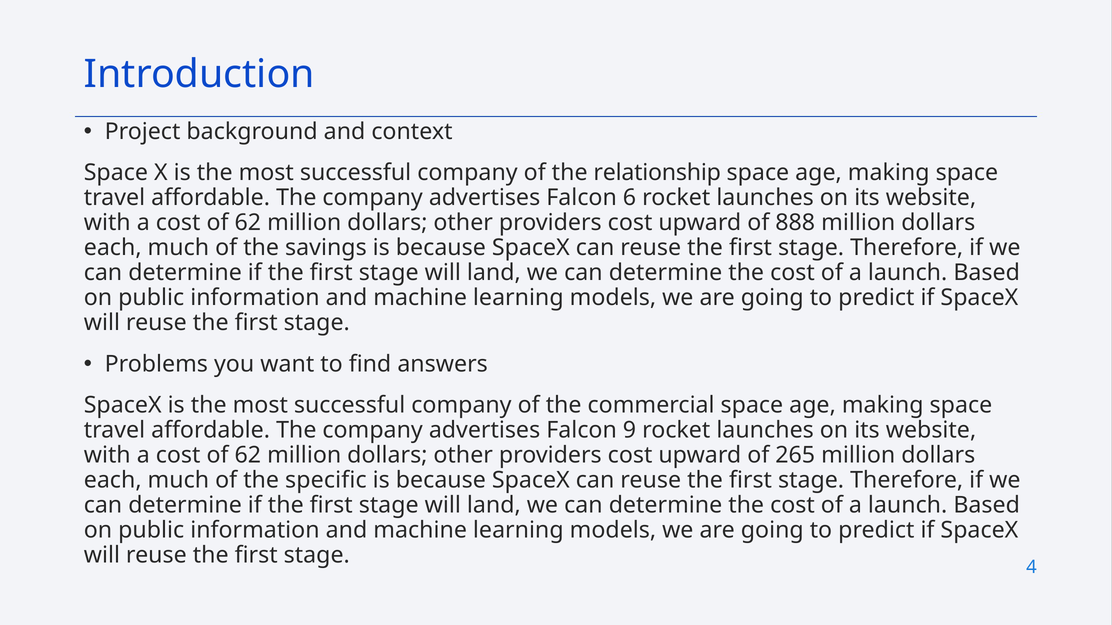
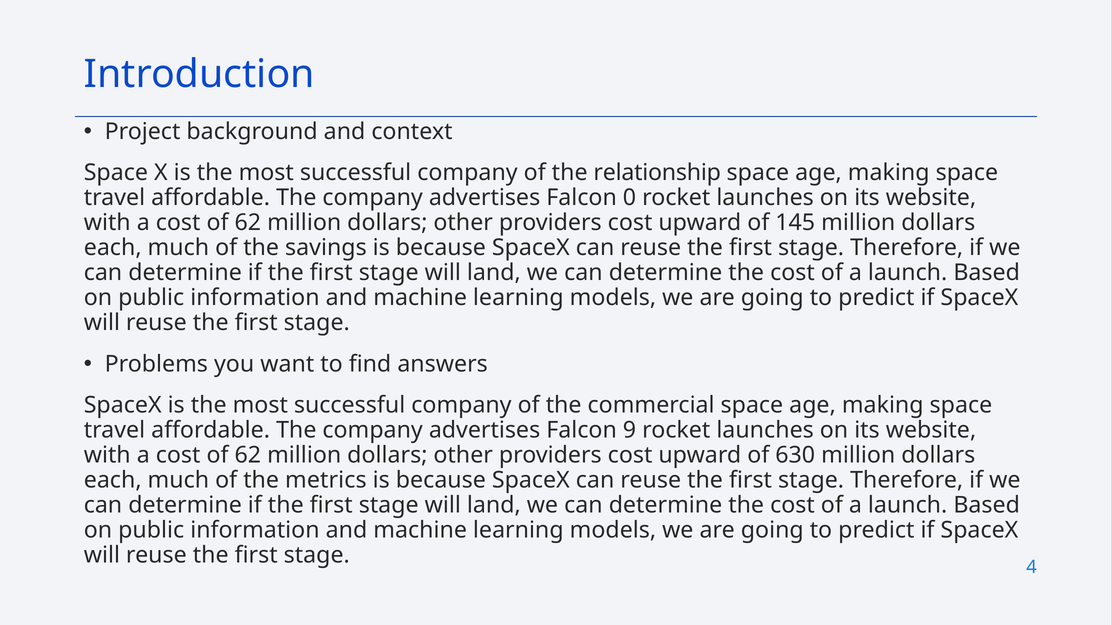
6: 6 -> 0
888: 888 -> 145
265: 265 -> 630
specific: specific -> metrics
